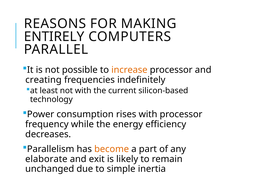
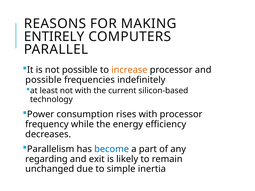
creating at (43, 80): creating -> possible
become colour: orange -> blue
elaborate: elaborate -> regarding
